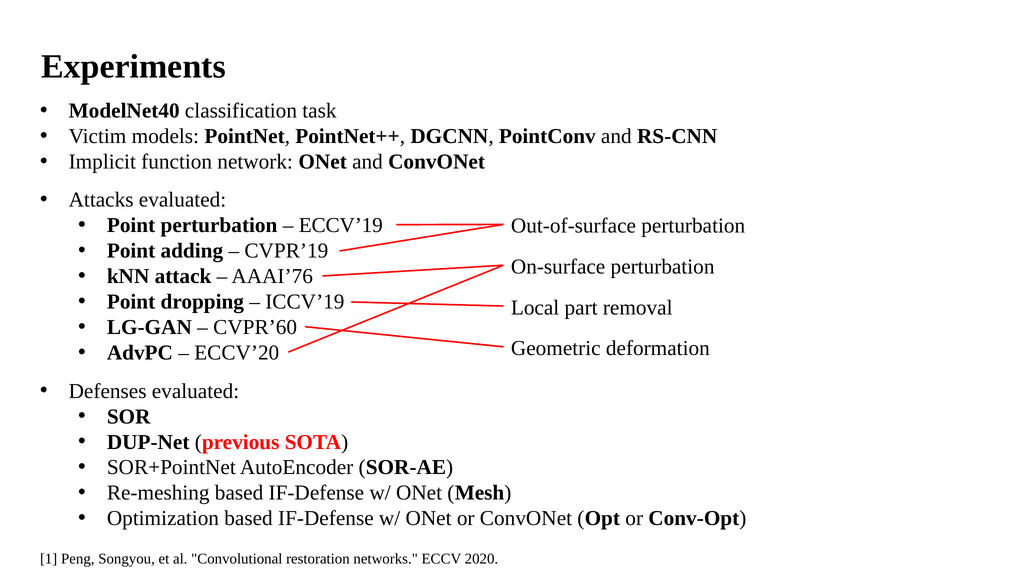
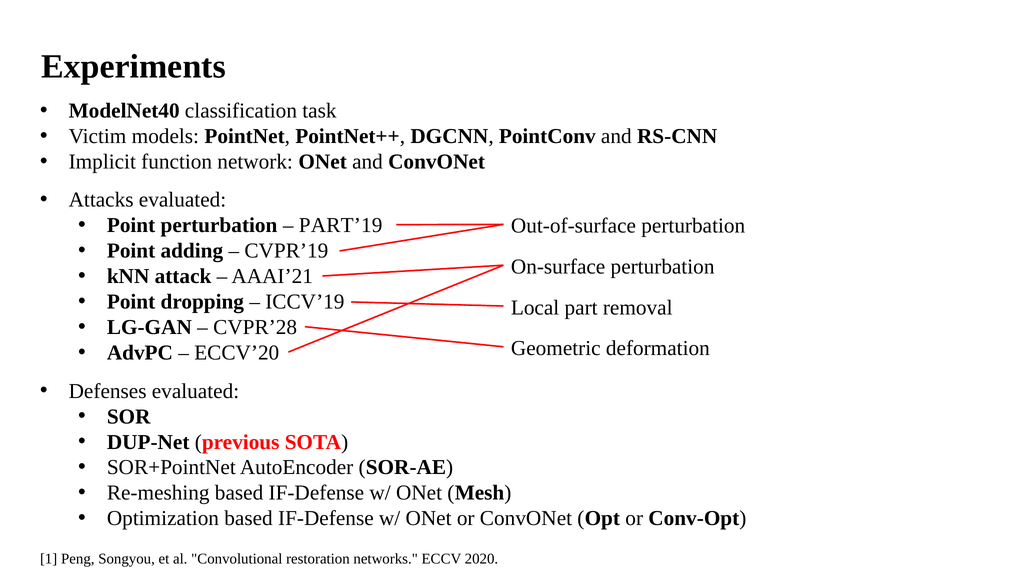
ECCV’19: ECCV’19 -> PART’19
AAAI’76: AAAI’76 -> AAAI’21
CVPR’60: CVPR’60 -> CVPR’28
